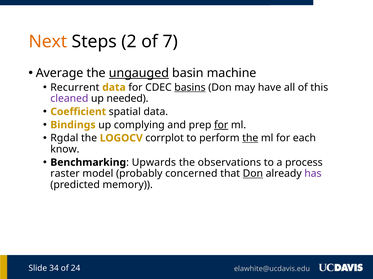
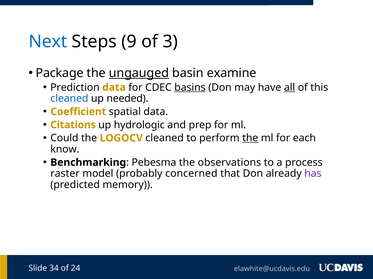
Next colour: orange -> blue
2: 2 -> 9
7: 7 -> 3
Average: Average -> Package
machine: machine -> examine
Recurrent: Recurrent -> Prediction
all underline: none -> present
cleaned at (69, 99) colour: purple -> blue
Bindings: Bindings -> Citations
complying: complying -> hydrologic
for at (221, 125) underline: present -> none
Rgdal: Rgdal -> Could
LOGOCV corrplot: corrplot -> cleaned
Upwards: Upwards -> Pebesma
Don at (253, 174) underline: present -> none
